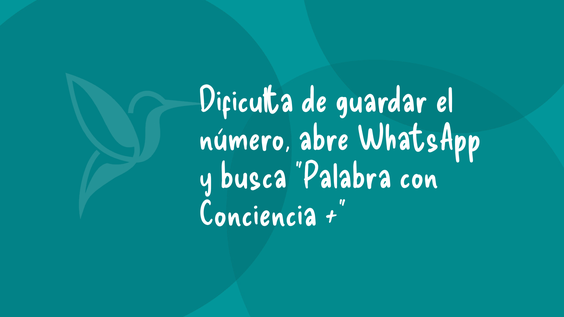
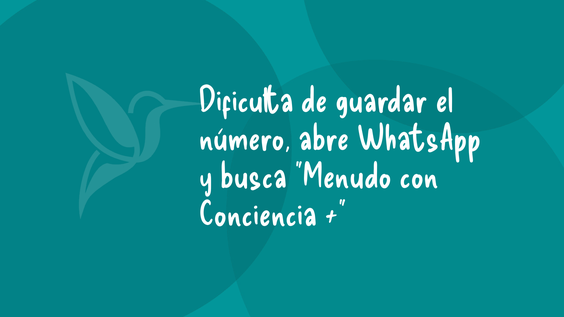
Palabra: Palabra -> Menudo
